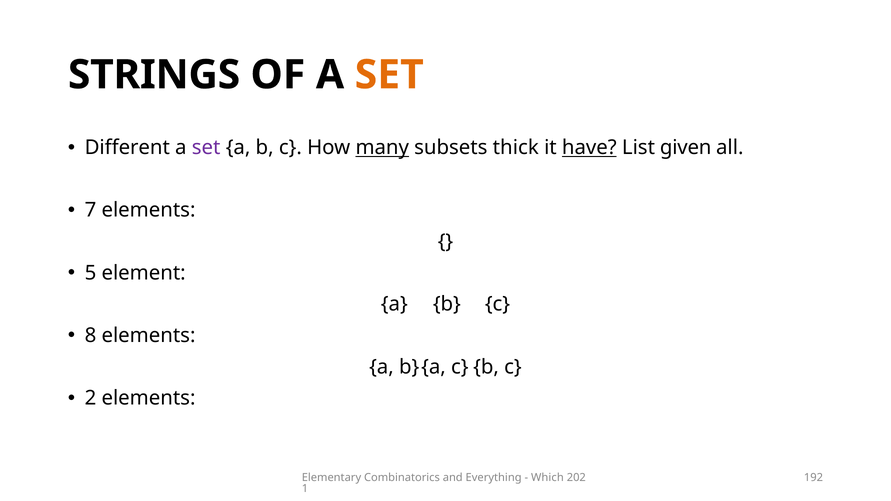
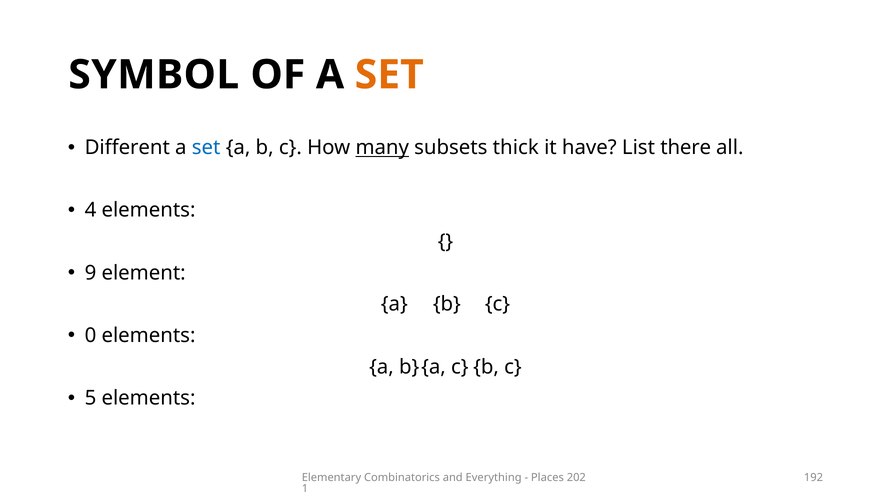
STRINGS: STRINGS -> SYMBOL
set at (206, 148) colour: purple -> blue
have underline: present -> none
given: given -> there
7: 7 -> 4
5: 5 -> 9
8: 8 -> 0
2: 2 -> 5
Which: Which -> Places
